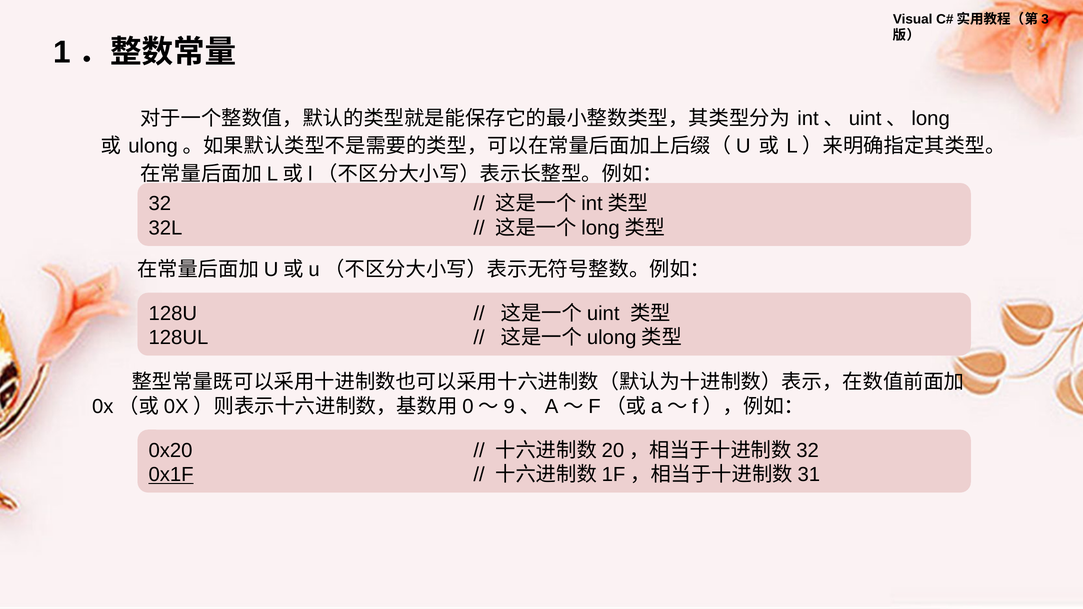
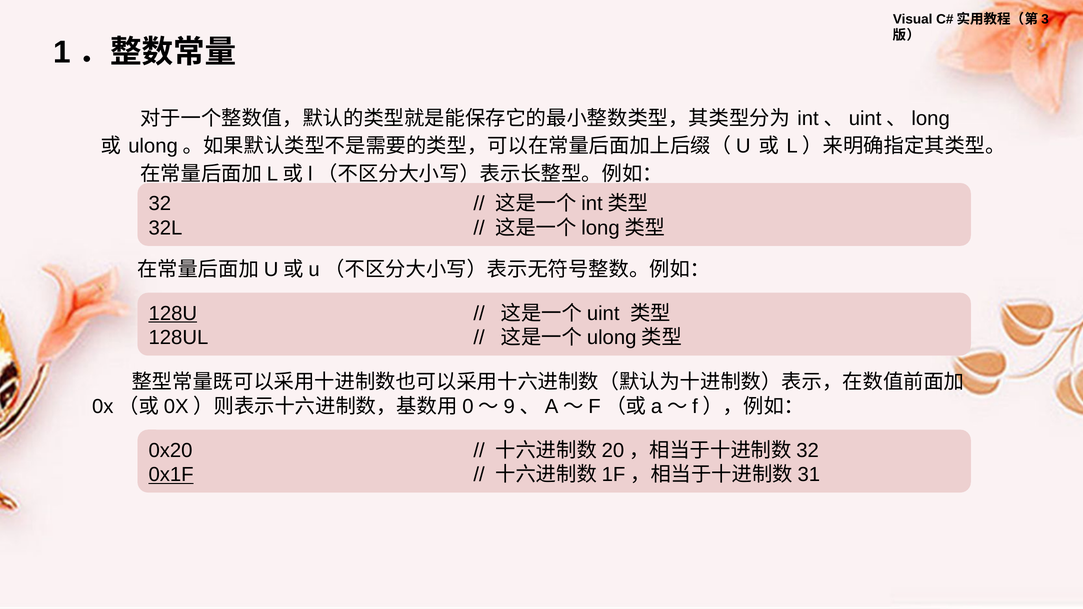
128U underline: none -> present
